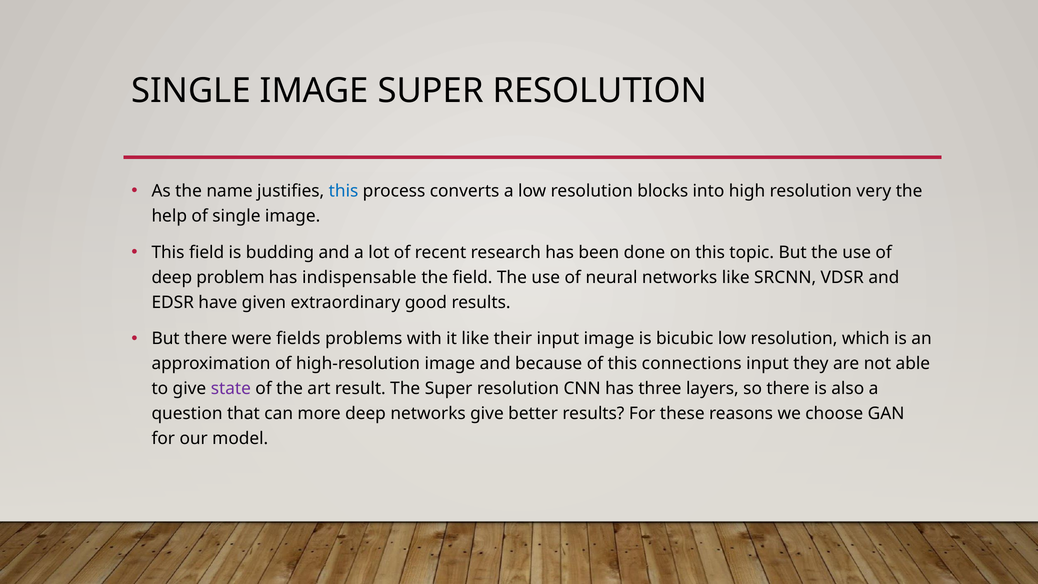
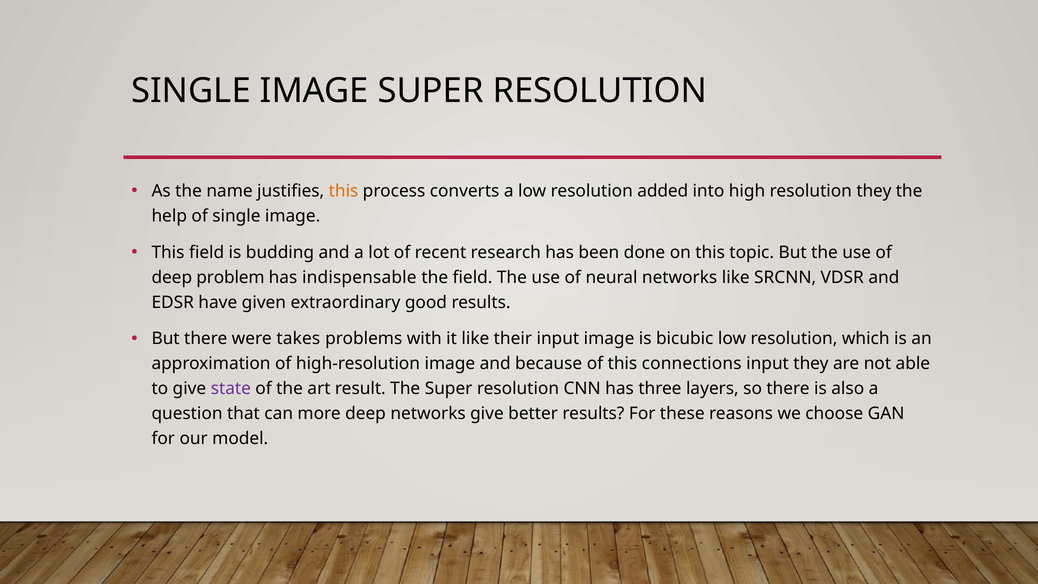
this at (344, 191) colour: blue -> orange
blocks: blocks -> added
resolution very: very -> they
fields: fields -> takes
